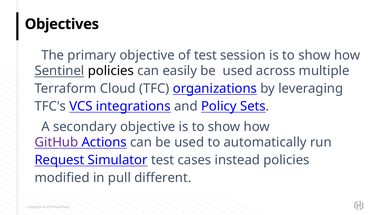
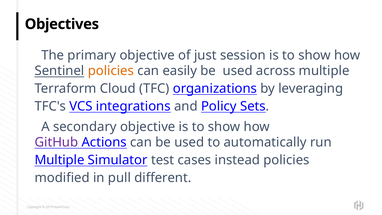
of test: test -> just
policies at (111, 71) colour: black -> orange
Request at (59, 160): Request -> Multiple
